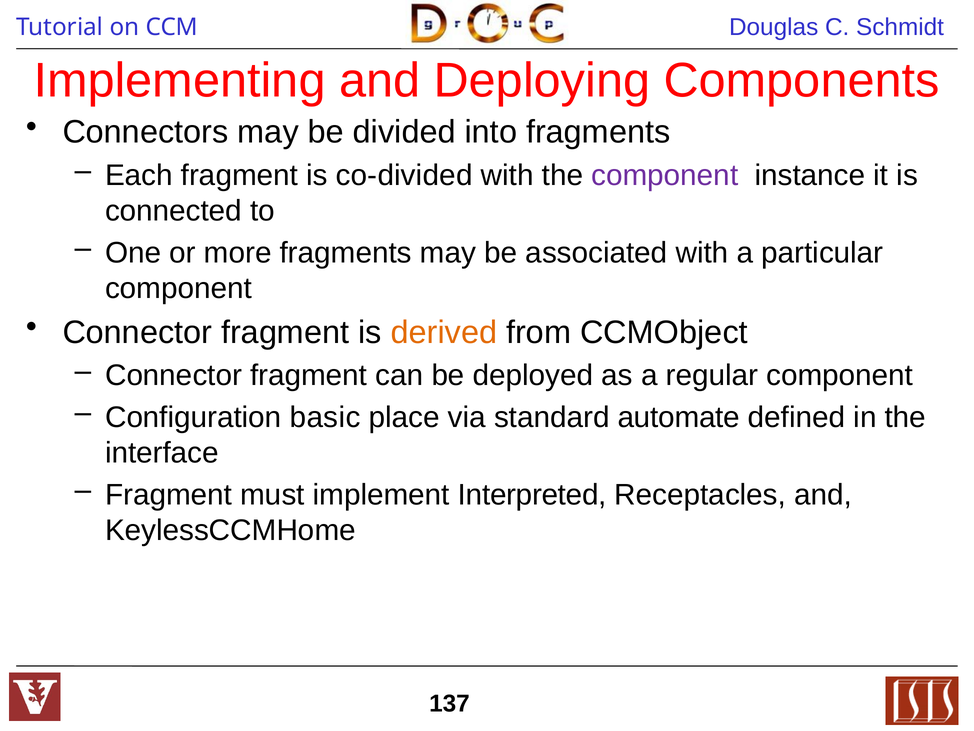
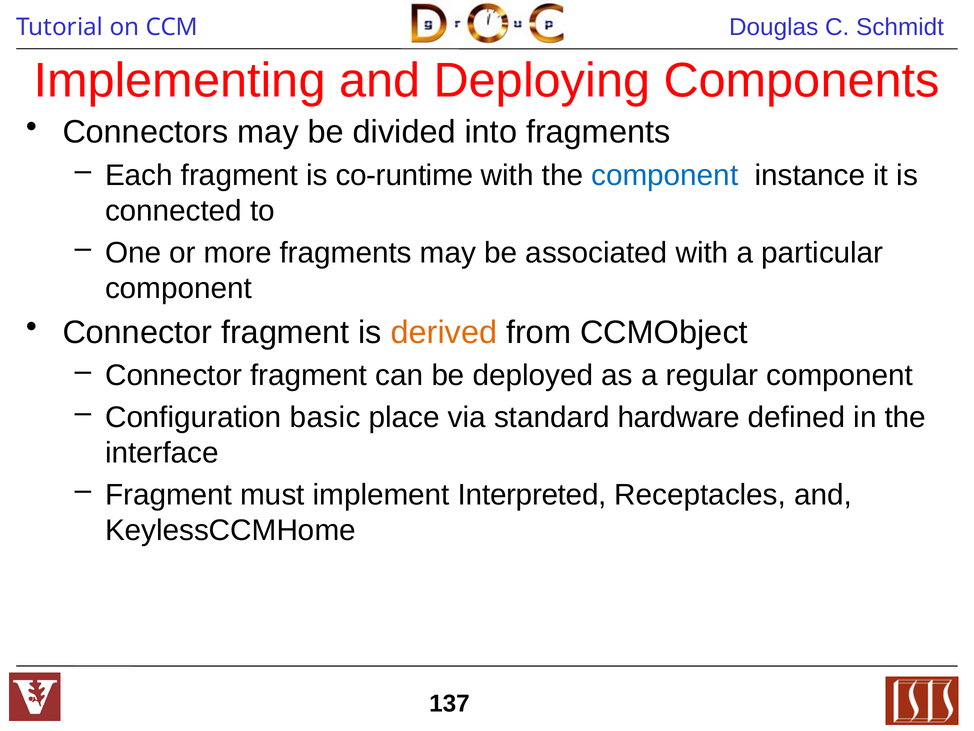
co-divided: co-divided -> co-runtime
component at (665, 175) colour: purple -> blue
automate: automate -> hardware
